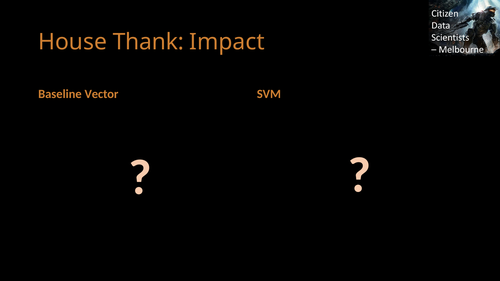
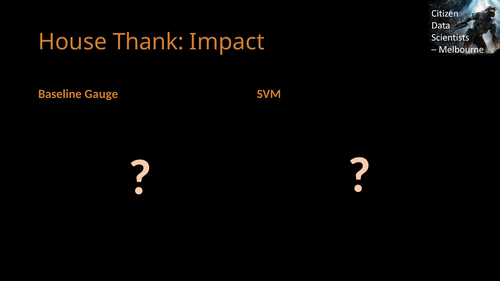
Vector: Vector -> Gauge
